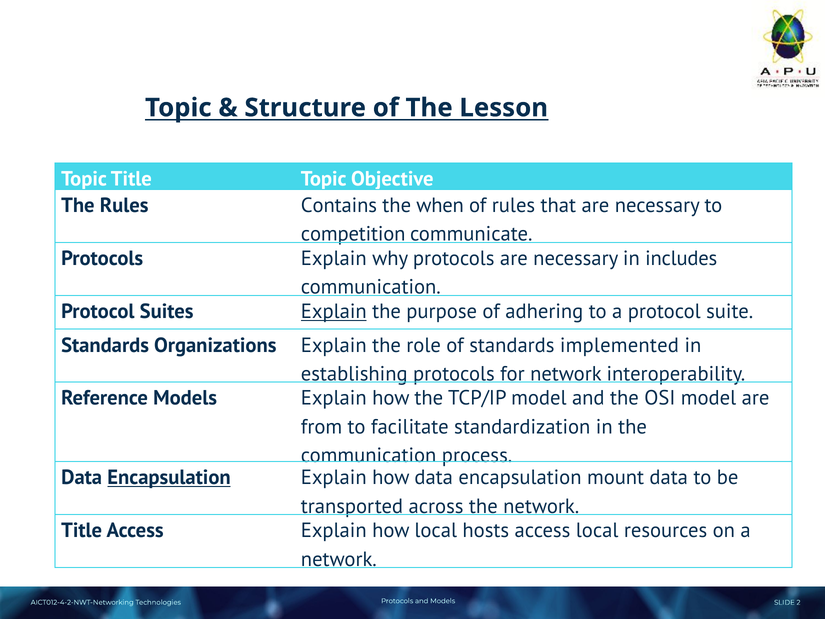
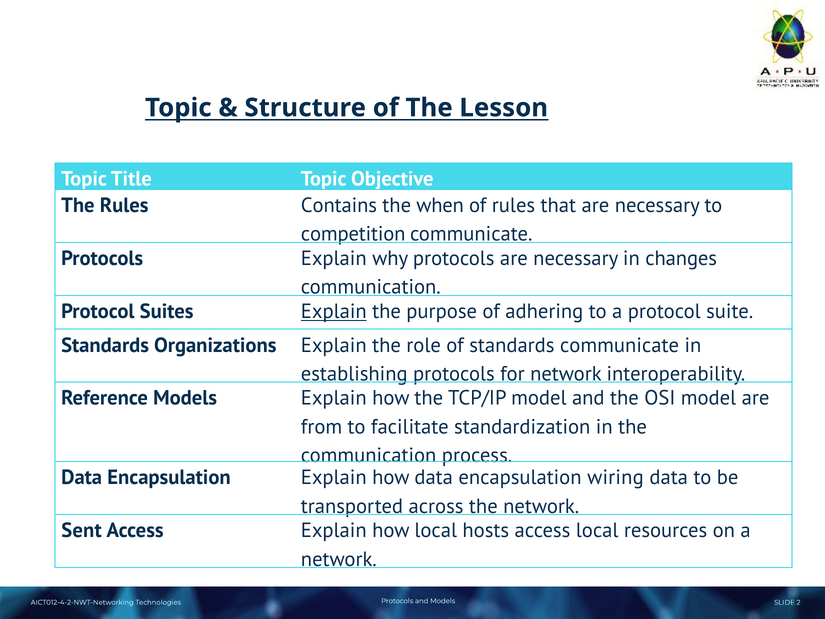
includes: includes -> changes
standards implemented: implemented -> communicate
Encapsulation at (169, 477) underline: present -> none
mount: mount -> wiring
Title at (82, 530): Title -> Sent
